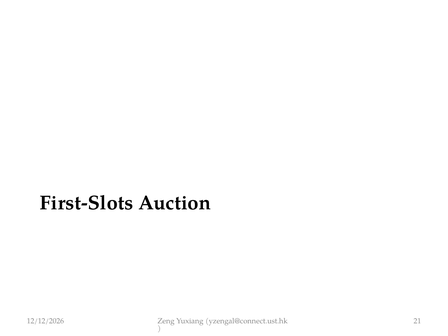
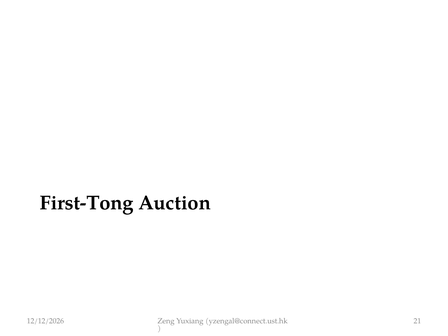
First-Slots: First-Slots -> First-Tong
